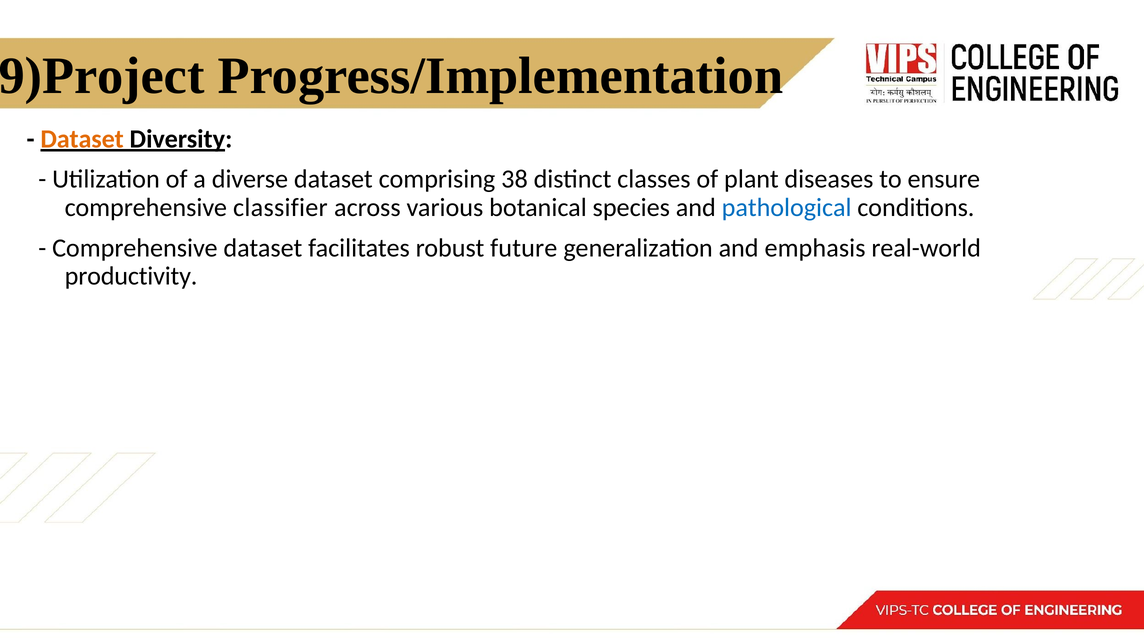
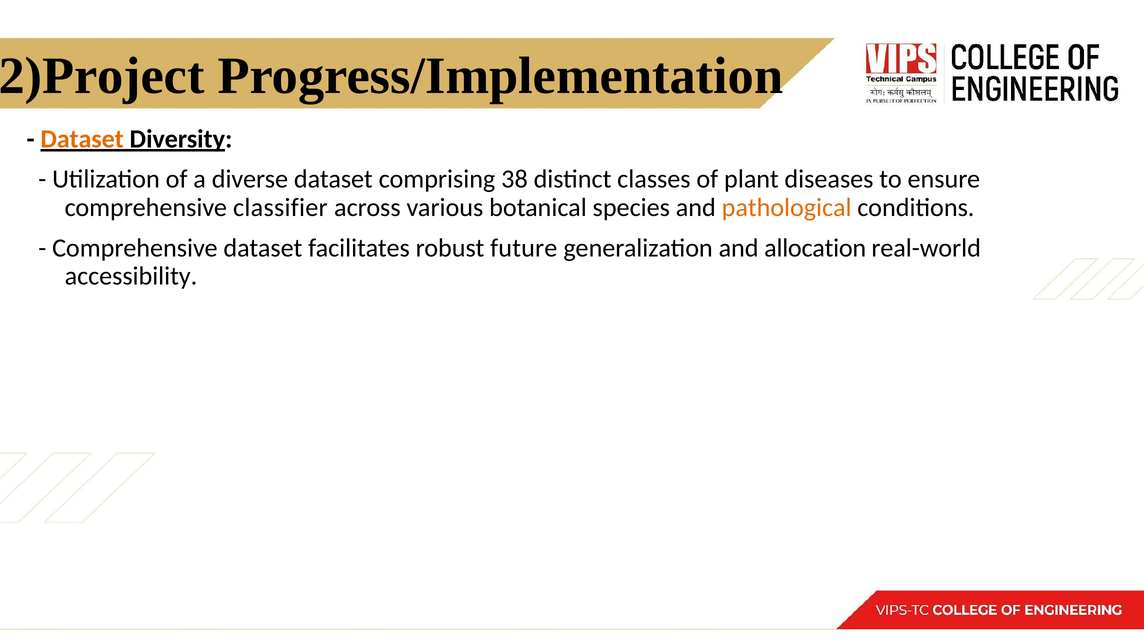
9)Project: 9)Project -> 2)Project
pathological colour: blue -> orange
emphasis: emphasis -> allocation
productivity: productivity -> accessibility
